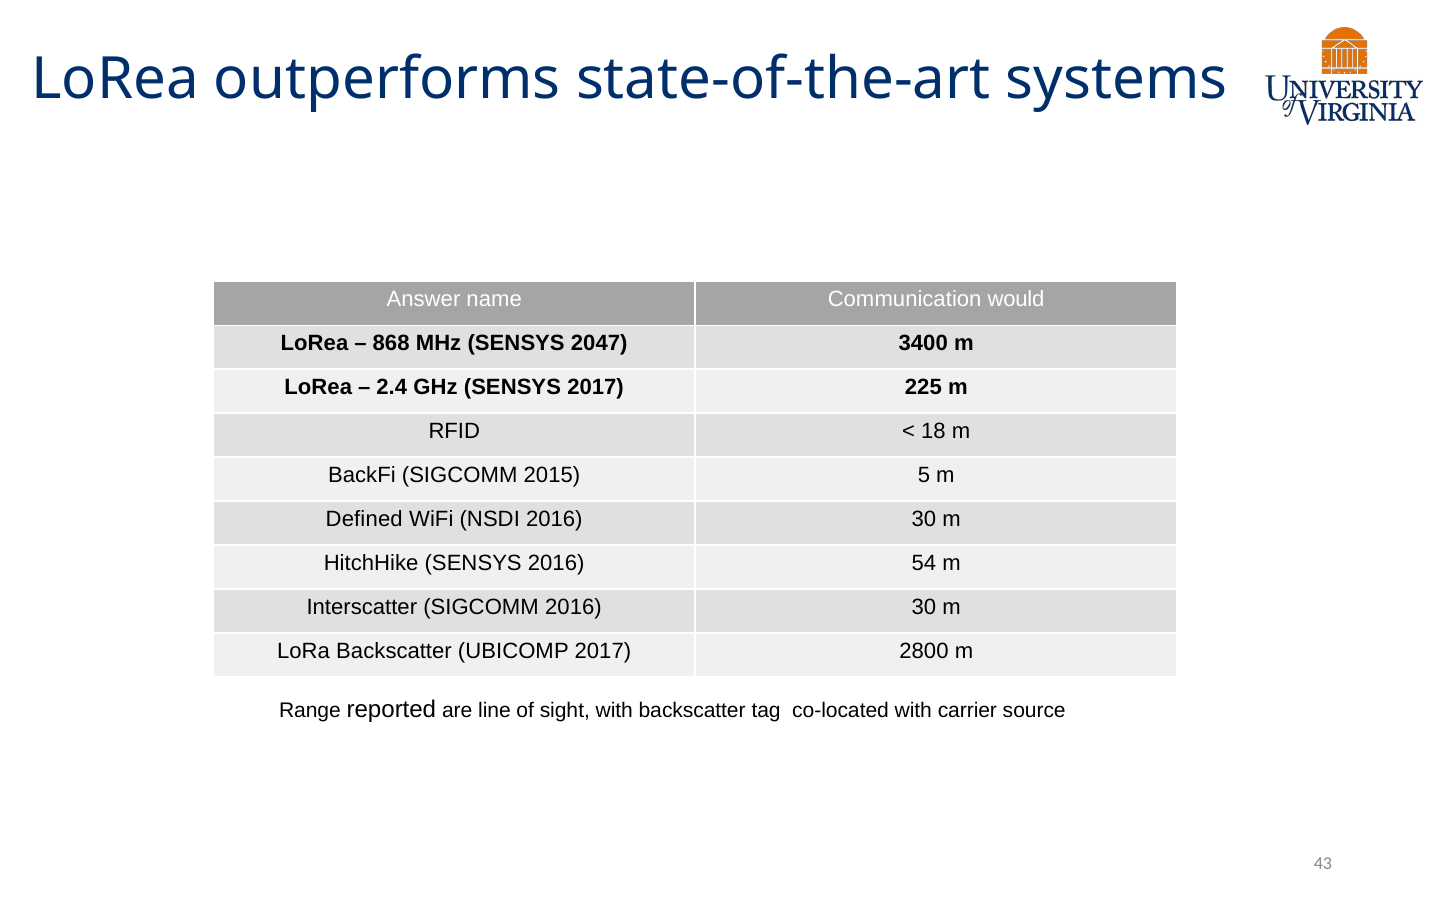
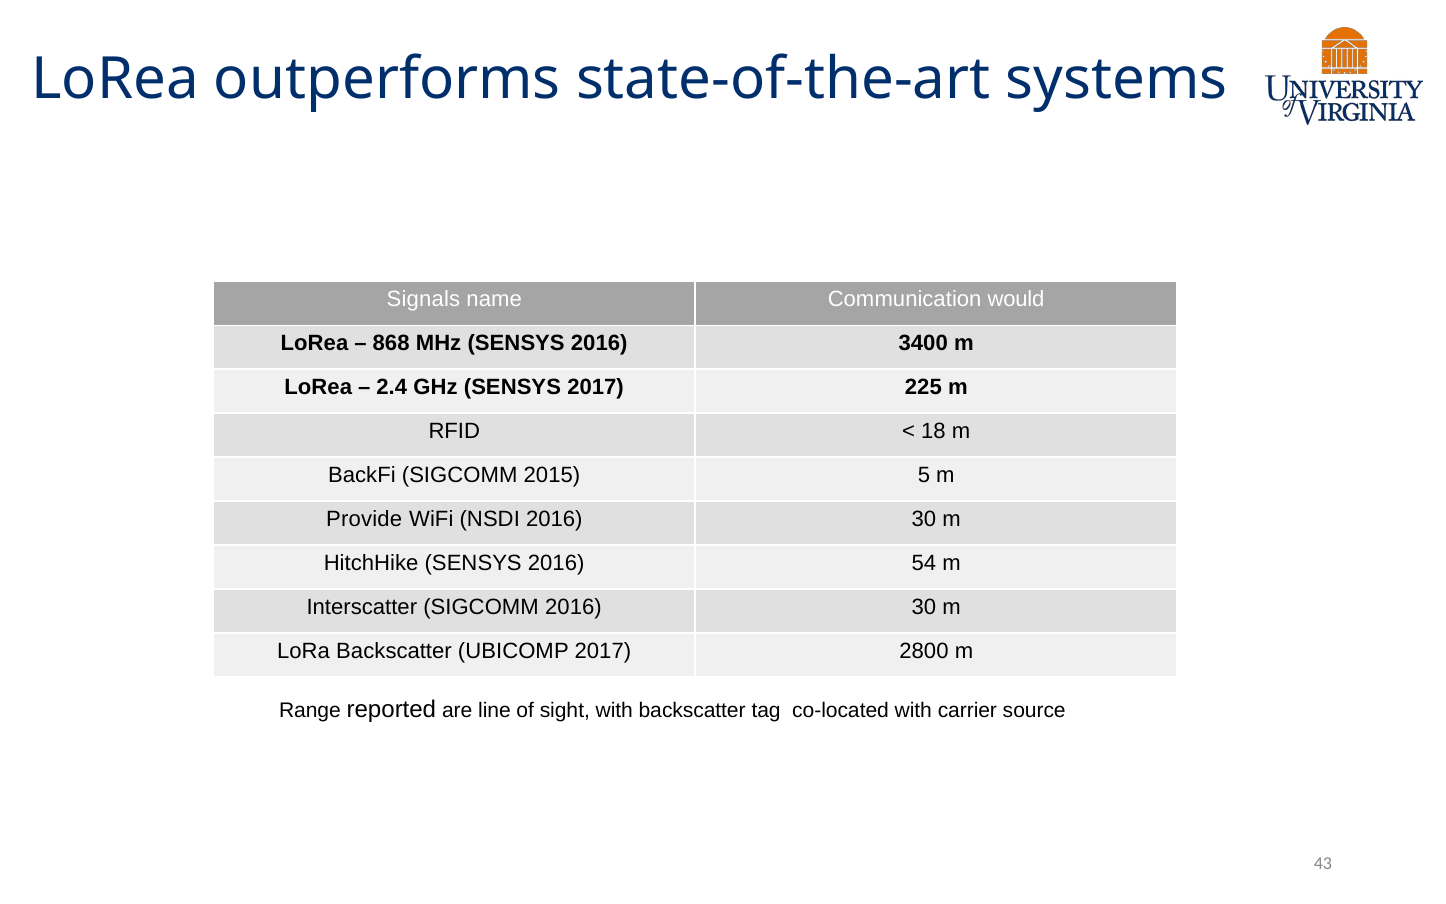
Answer: Answer -> Signals
MHz SENSYS 2047: 2047 -> 2016
Defined: Defined -> Provide
